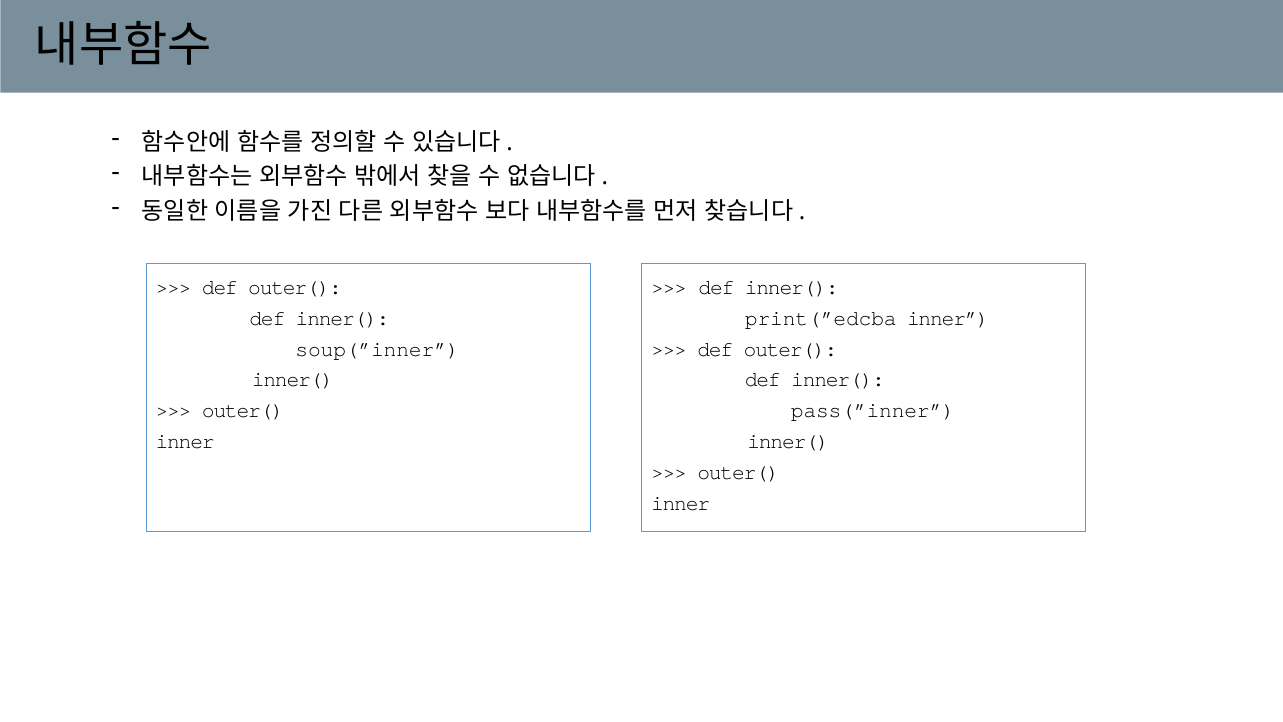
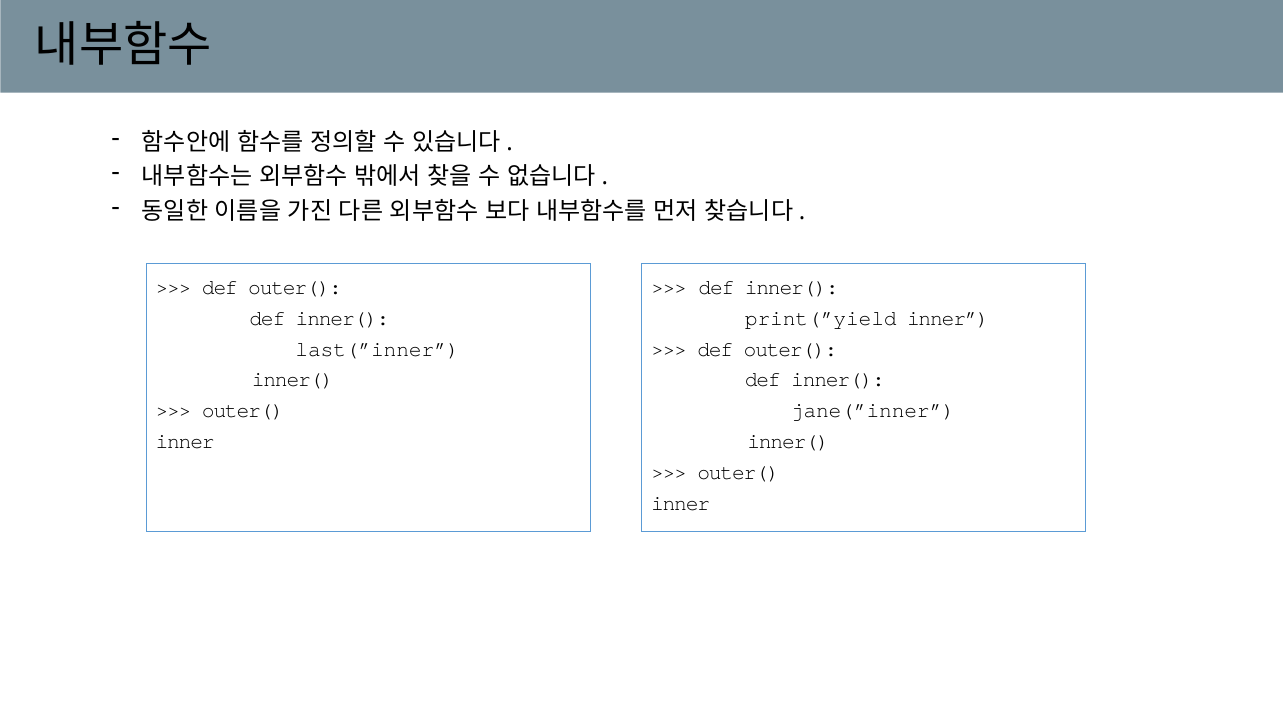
print(”edcba: print(”edcba -> print(”yield
soup(”inner: soup(”inner -> last(”inner
pass(”inner: pass(”inner -> jane(”inner
